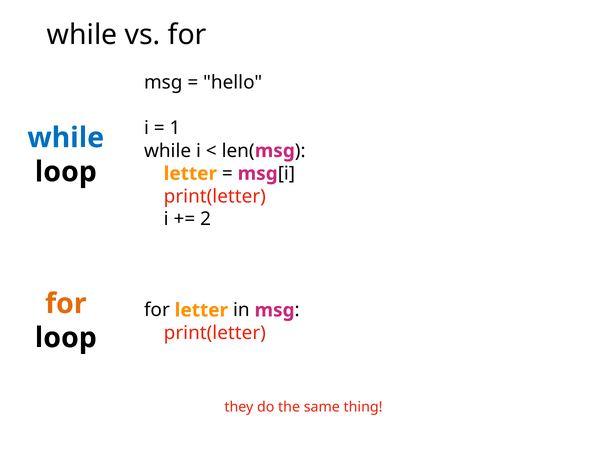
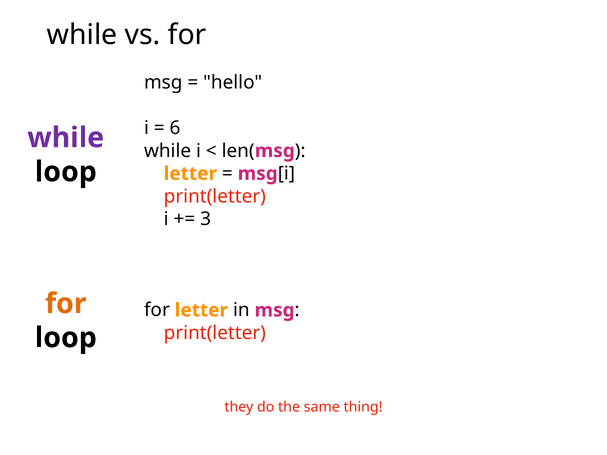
1: 1 -> 6
while at (66, 138) colour: blue -> purple
2: 2 -> 3
